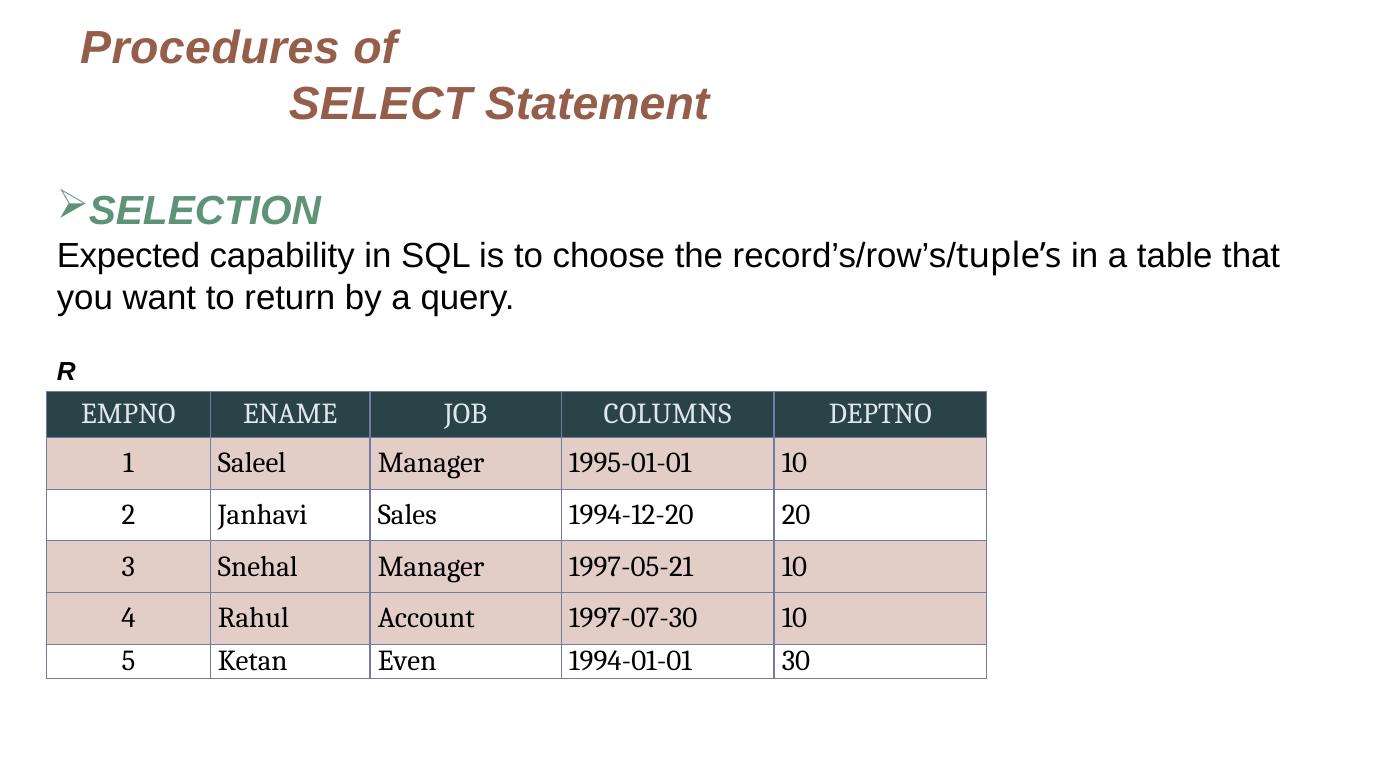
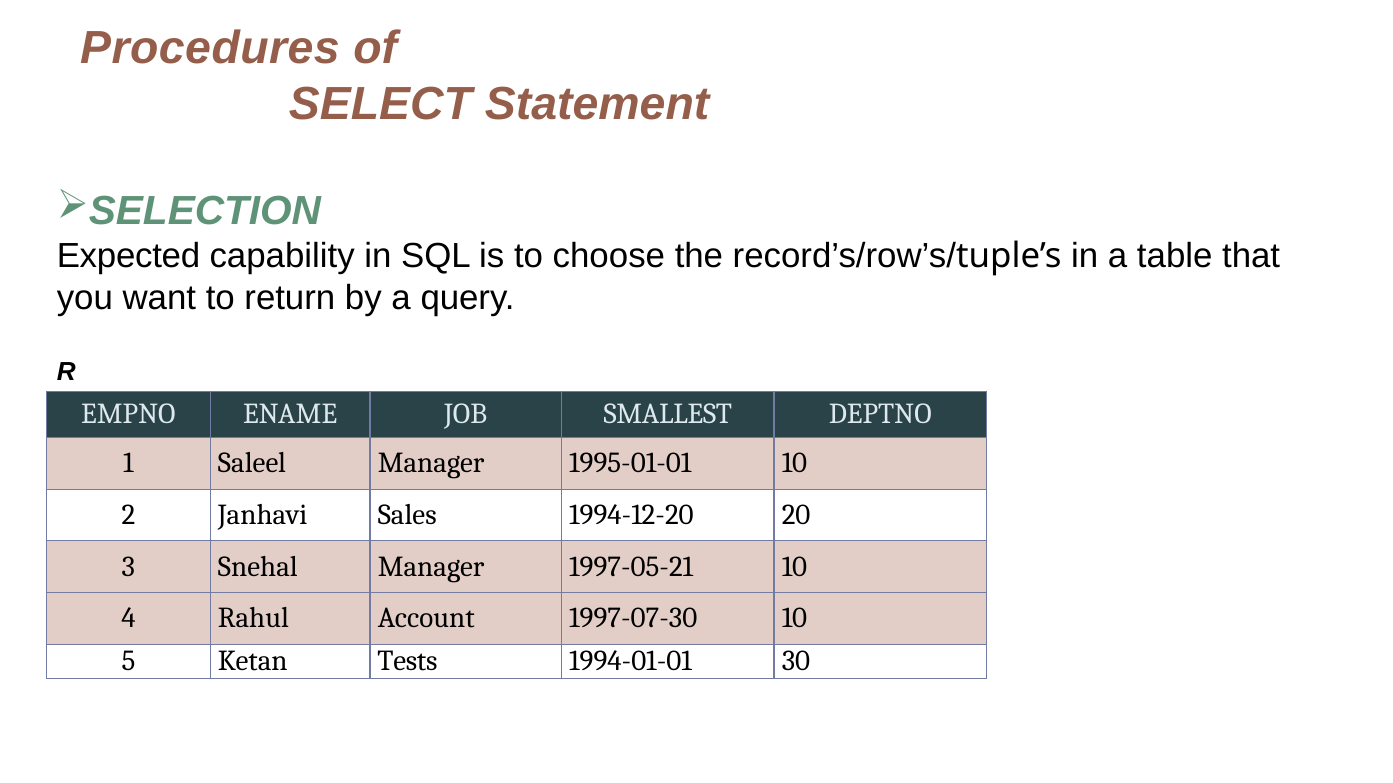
COLUMNS: COLUMNS -> SMALLEST
Even: Even -> Tests
